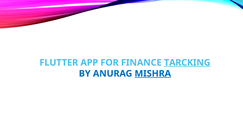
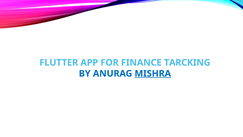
TARCKING underline: present -> none
